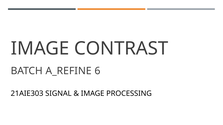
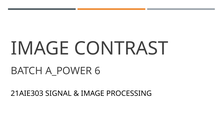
A_REFINE: A_REFINE -> A_POWER
